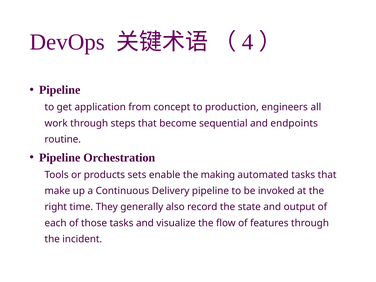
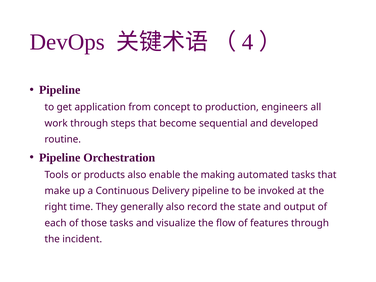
endpoints: endpoints -> developed
products sets: sets -> also
